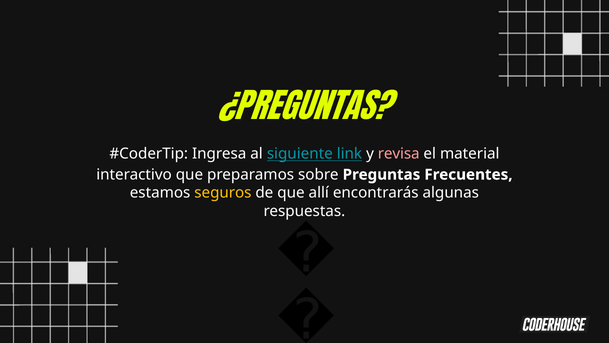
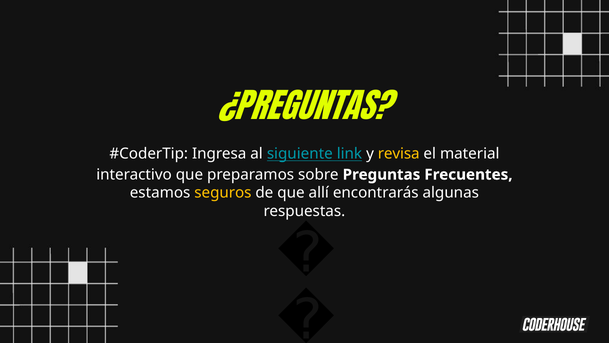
revisa colour: pink -> yellow
